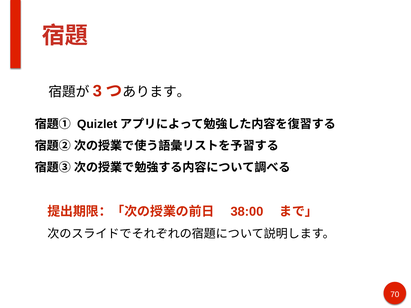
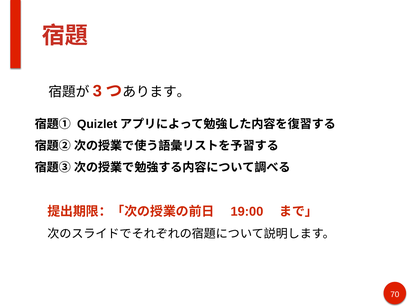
38:00: 38:00 -> 19:00
